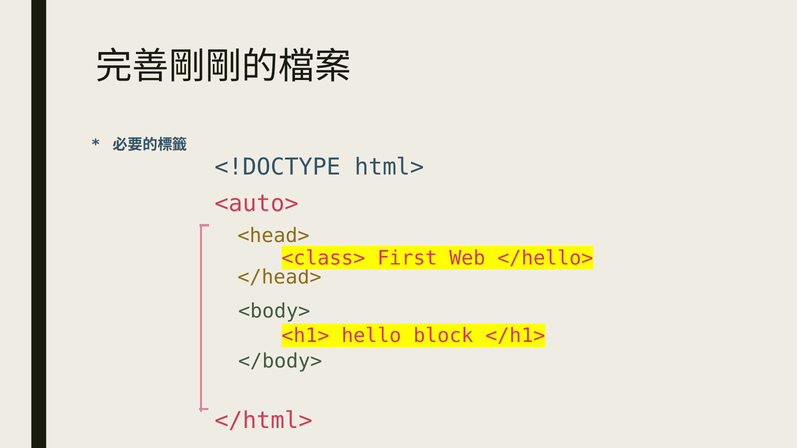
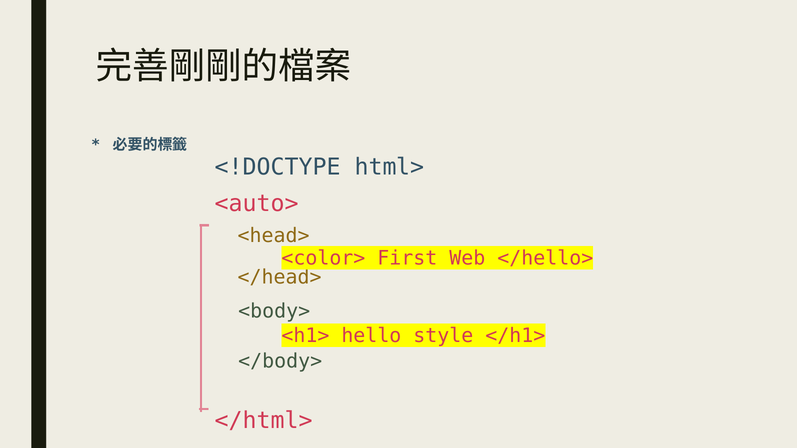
<class>: <class> -> <color>
block: block -> style
